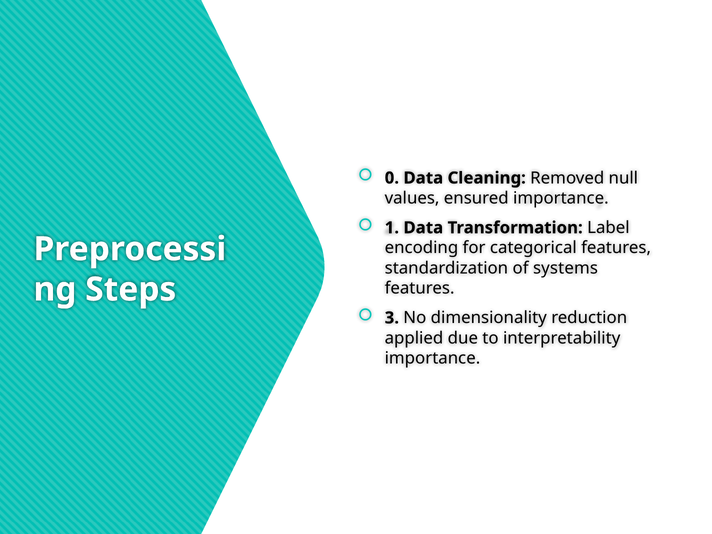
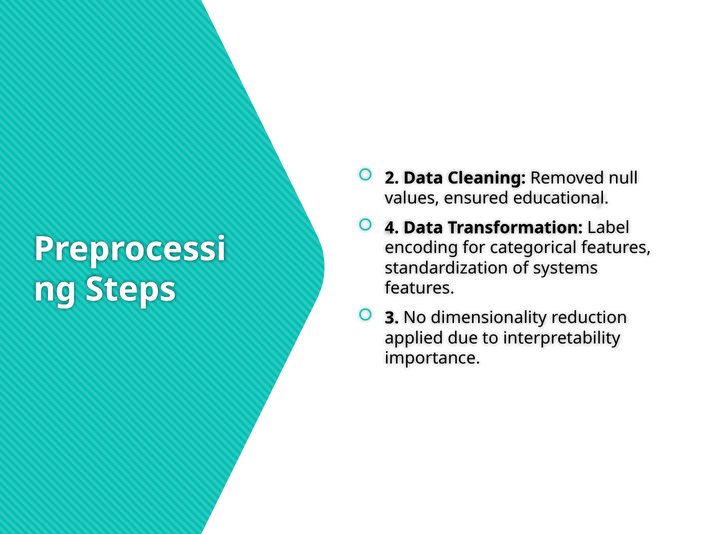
0: 0 -> 2
ensured importance: importance -> educational
1: 1 -> 4
